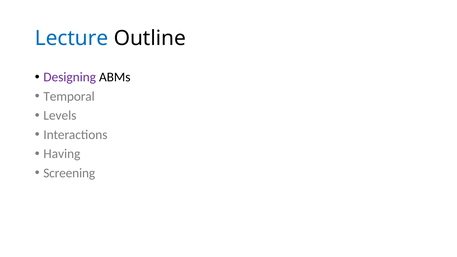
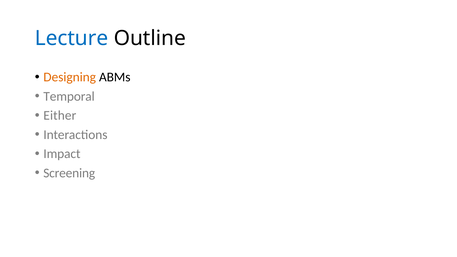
Designing colour: purple -> orange
Levels: Levels -> Either
Having: Having -> Impact
